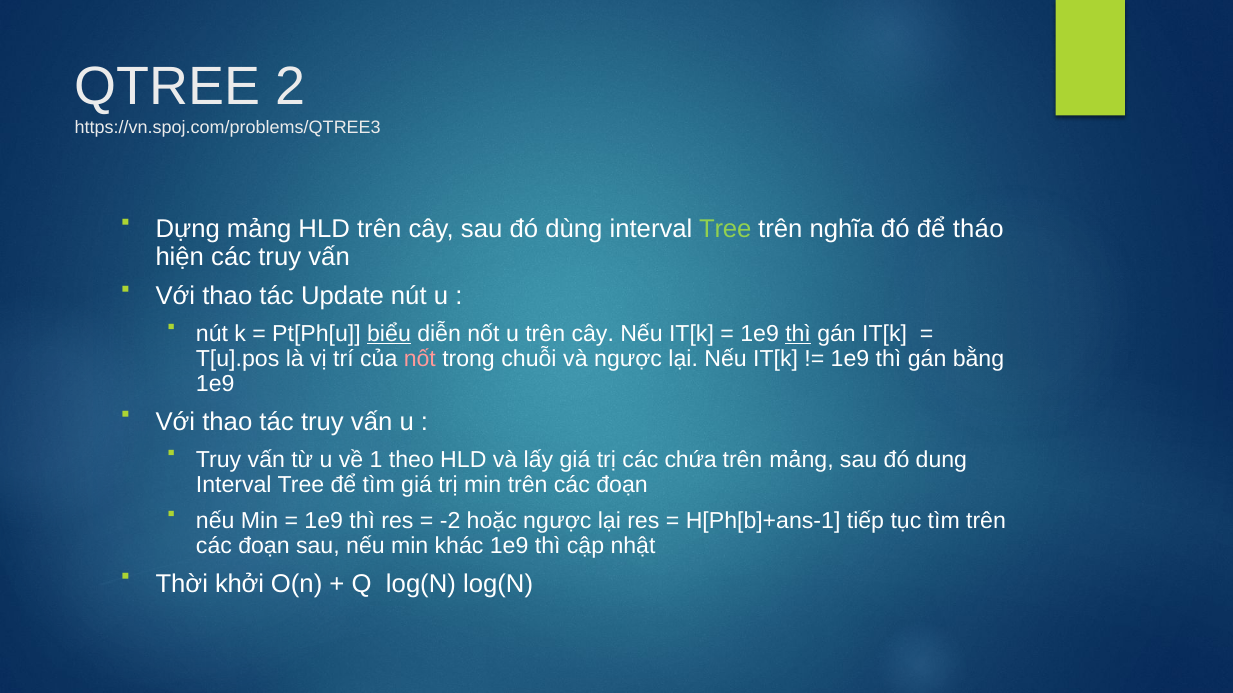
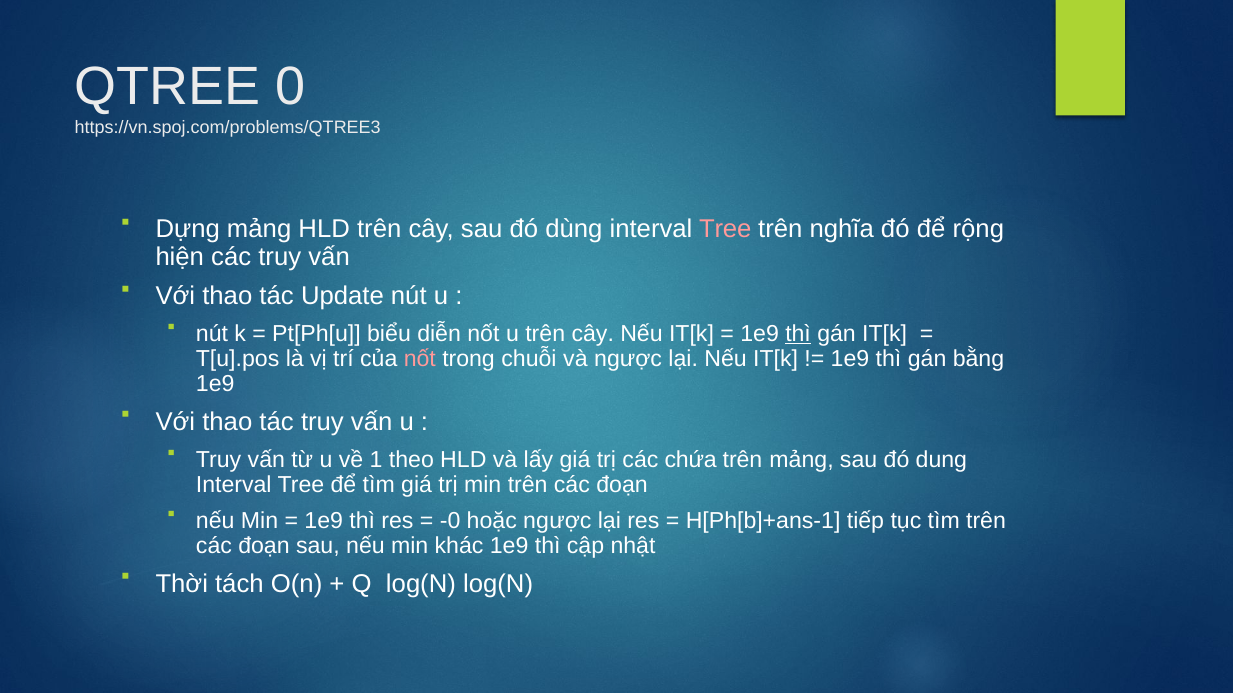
2: 2 -> 0
Tree at (725, 229) colour: light green -> pink
tháo: tháo -> rộng
biểu underline: present -> none
-2: -2 -> -0
khởi: khởi -> tách
